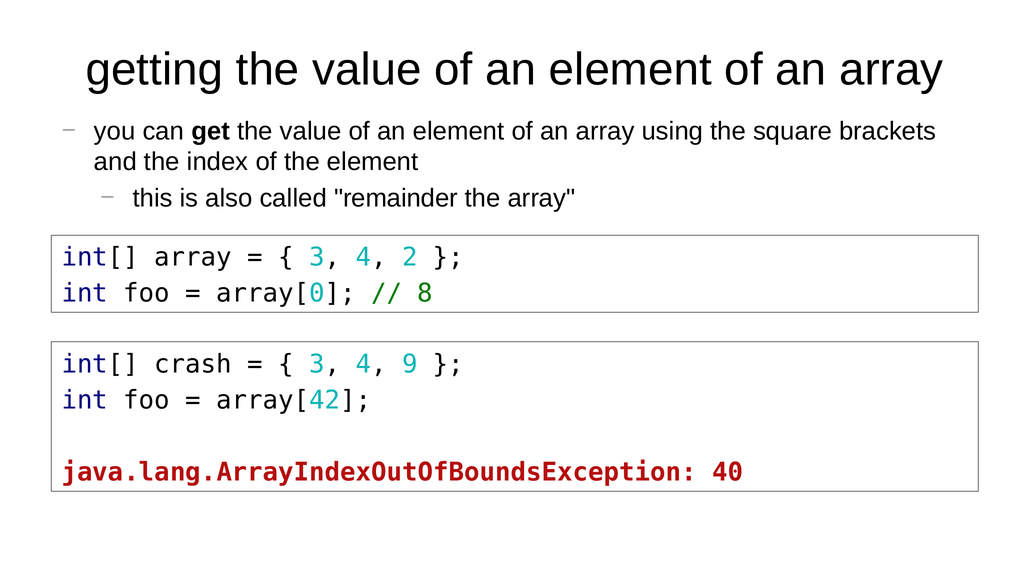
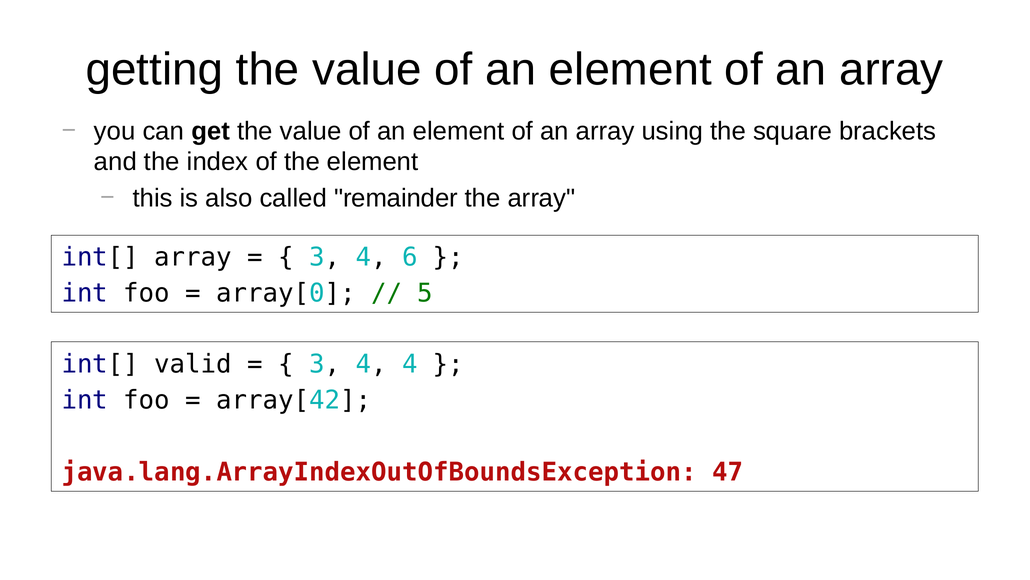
2: 2 -> 6
8: 8 -> 5
crash: crash -> valid
4 9: 9 -> 4
40: 40 -> 47
